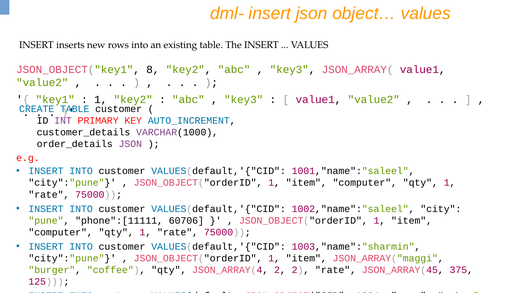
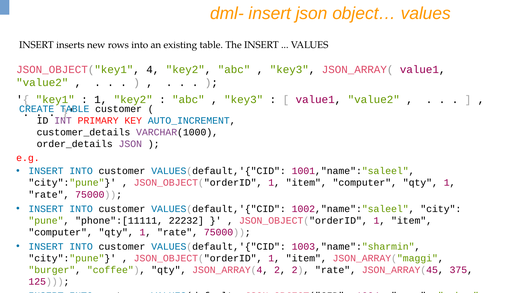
8: 8 -> 4
60706: 60706 -> 22232
